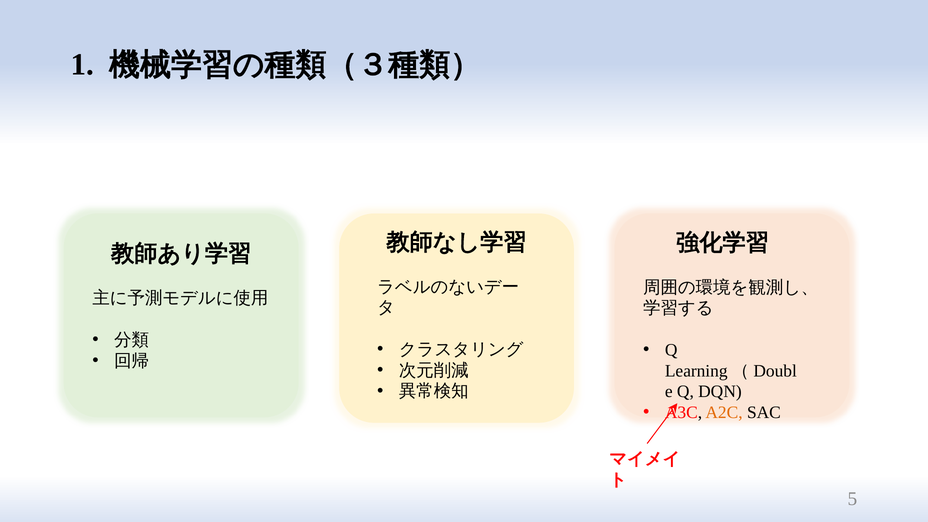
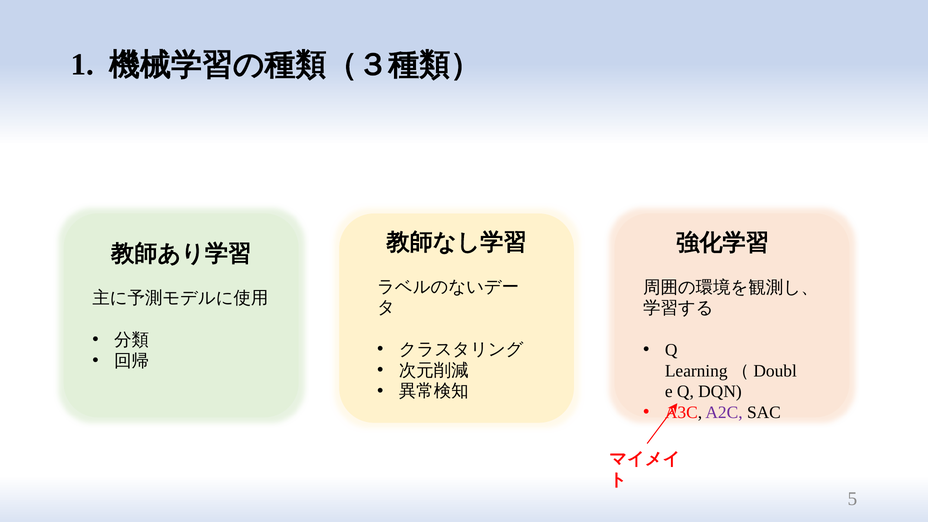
A2C colour: orange -> purple
